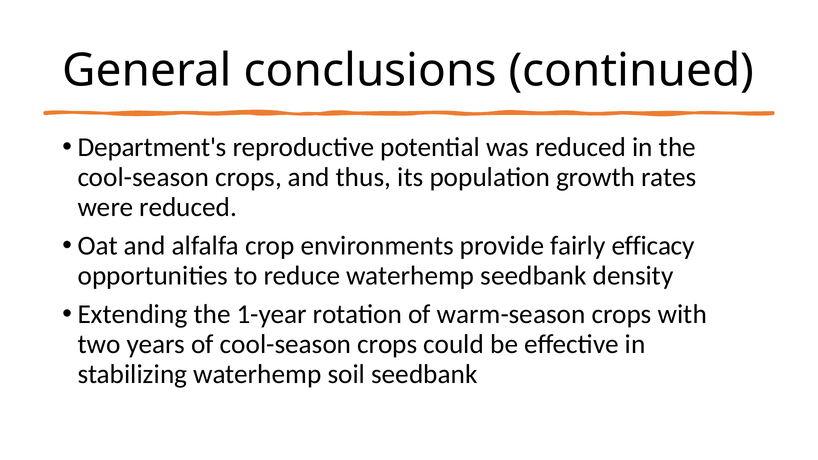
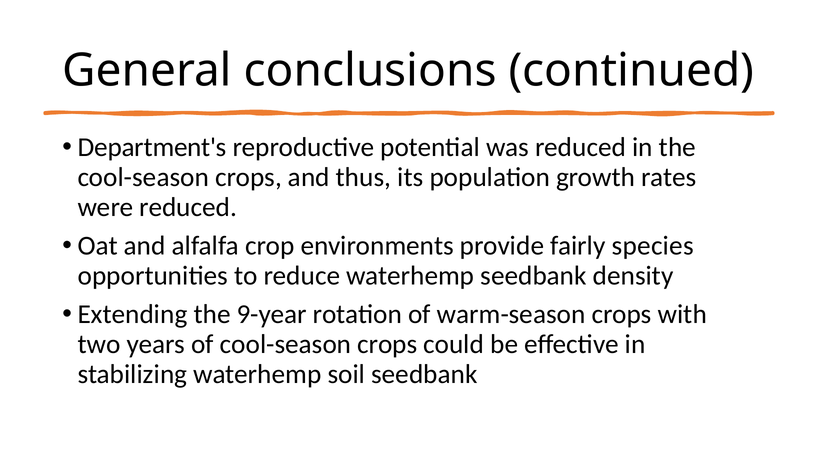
efficacy: efficacy -> species
1-year: 1-year -> 9-year
